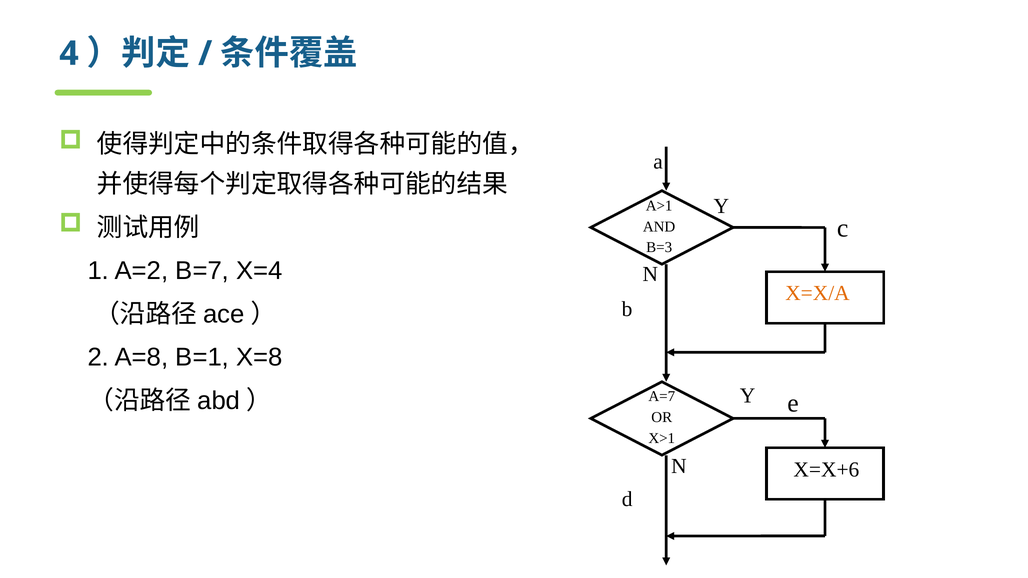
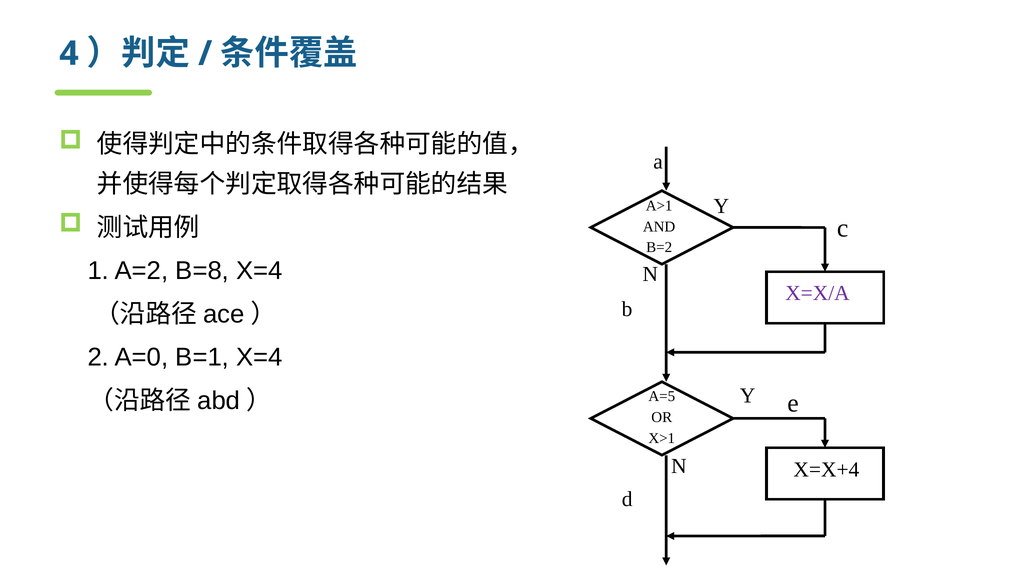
B=3: B=3 -> B=2
B=7: B=7 -> B=8
X=X/A colour: orange -> purple
A=8: A=8 -> A=0
B=1 X=8: X=8 -> X=4
A=7: A=7 -> A=5
X=X+6: X=X+6 -> X=X+4
